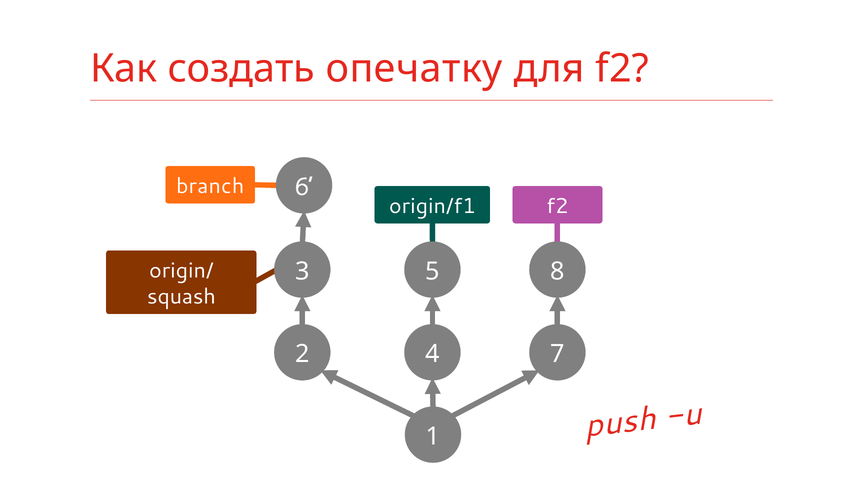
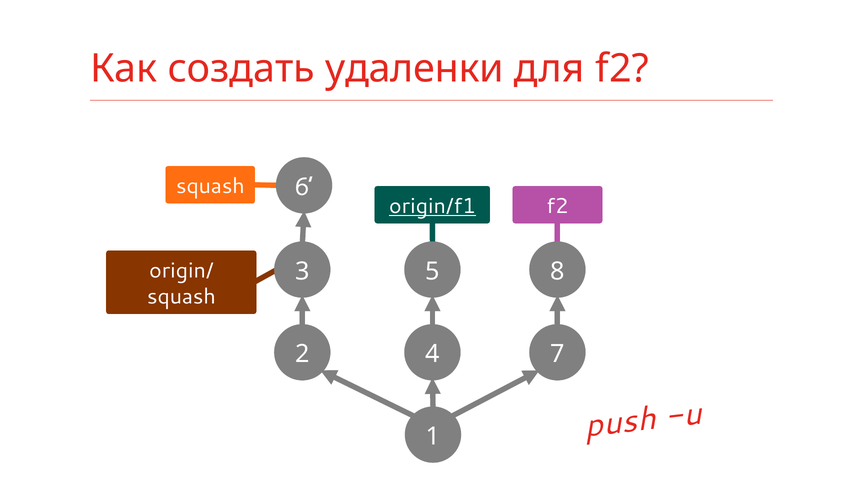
опечатку: опечатку -> удаленки
branch at (210, 186): branch -> squash
origin/f1 underline: none -> present
